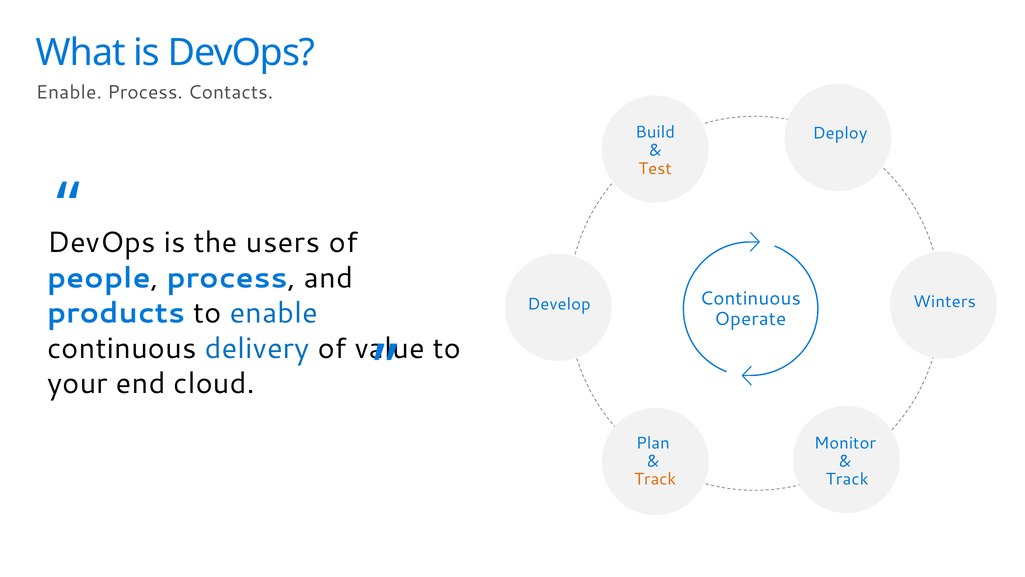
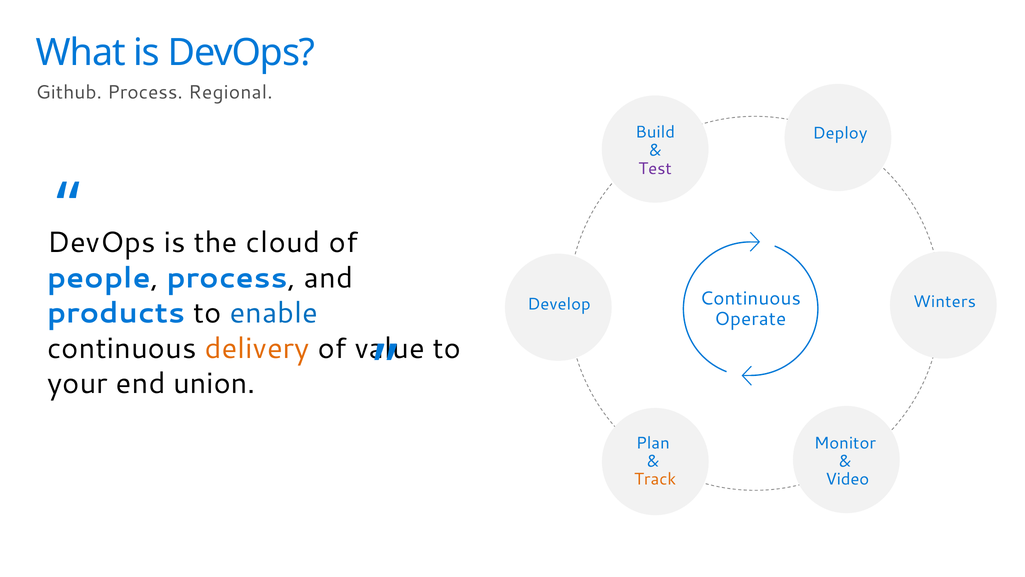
Enable at (69, 92): Enable -> Github
Contacts: Contacts -> Regional
Test colour: orange -> purple
users: users -> cloud
delivery colour: blue -> orange
cloud: cloud -> union
Track at (847, 479): Track -> Video
